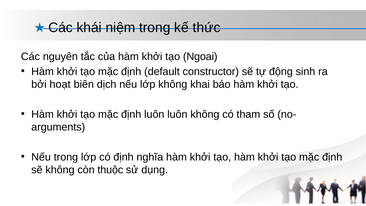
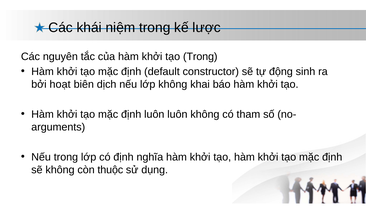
thức: thức -> lược
tạo Ngoai: Ngoai -> Trong
